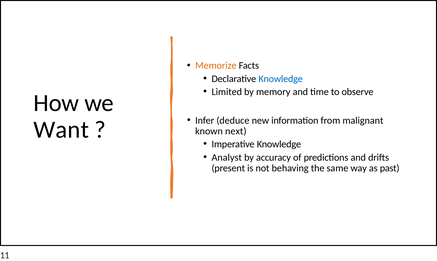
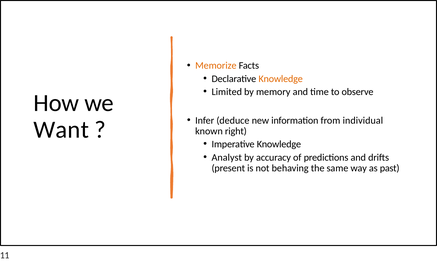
Knowledge at (281, 79) colour: blue -> orange
malignant: malignant -> individual
next: next -> right
